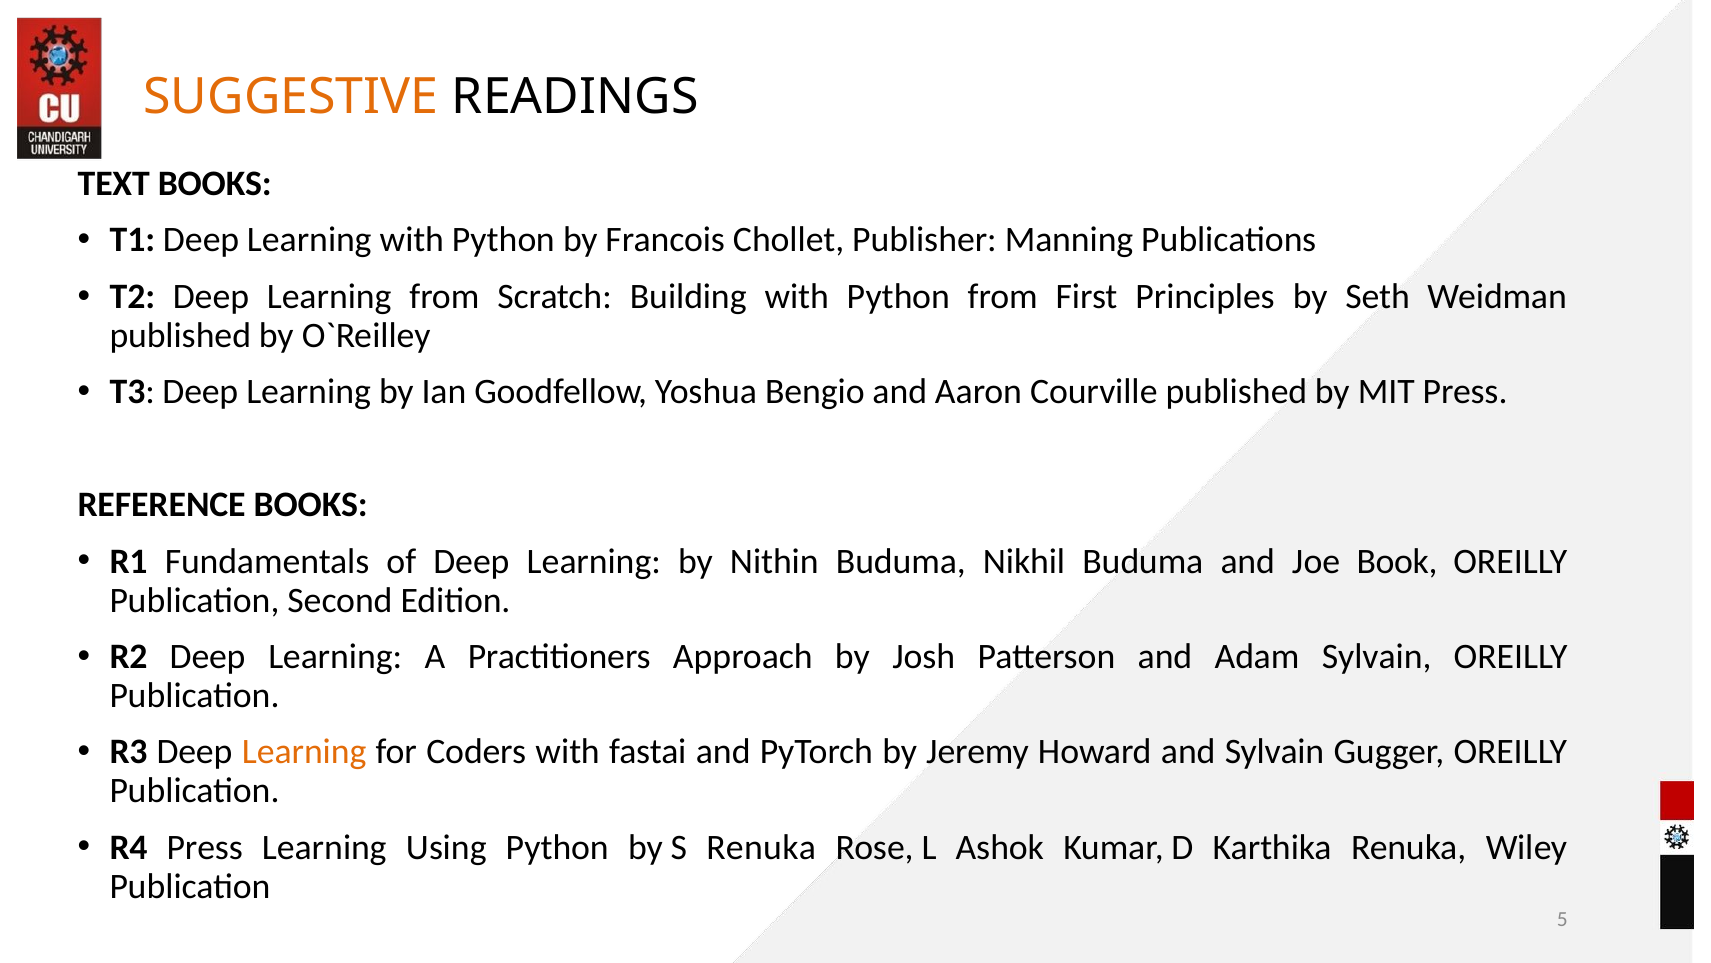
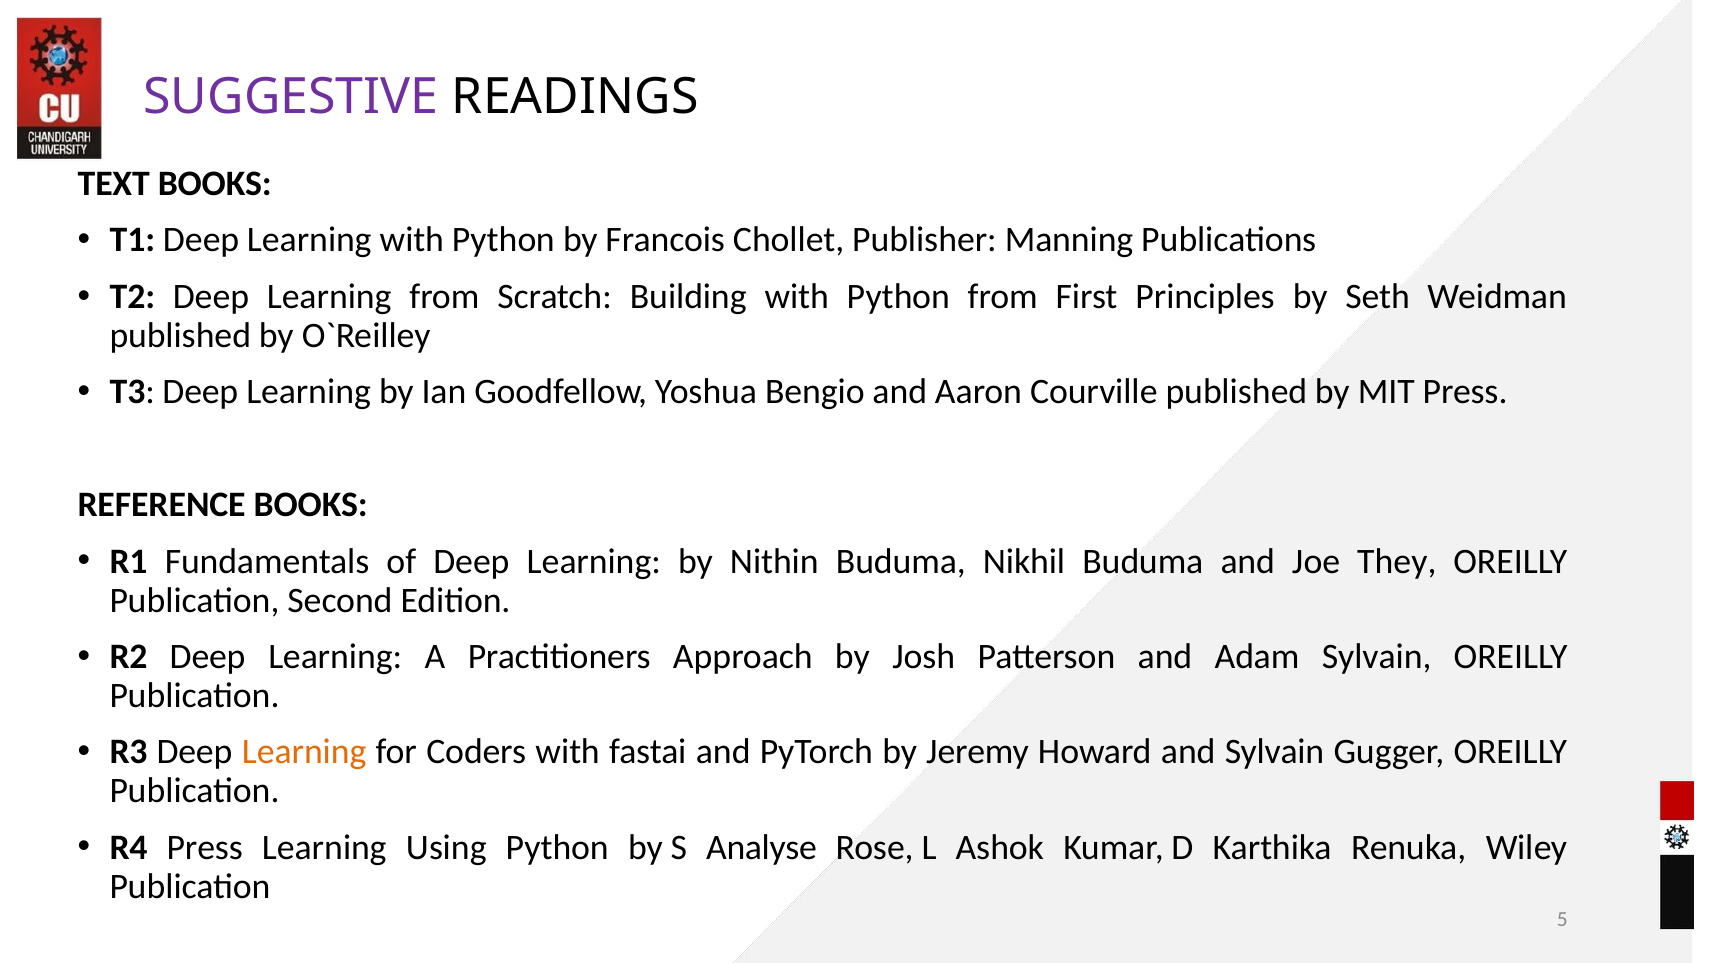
SUGGESTIVE colour: orange -> purple
Book: Book -> They
S Renuka: Renuka -> Analyse
